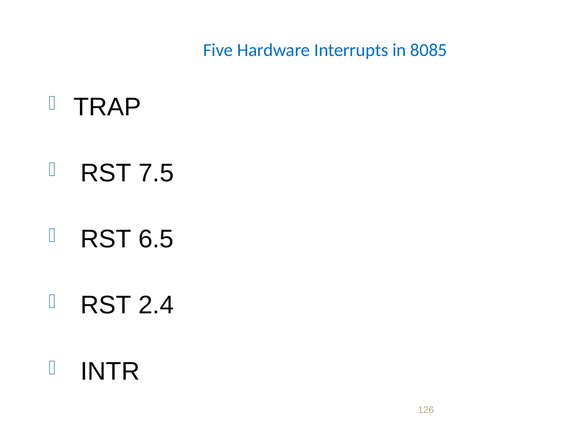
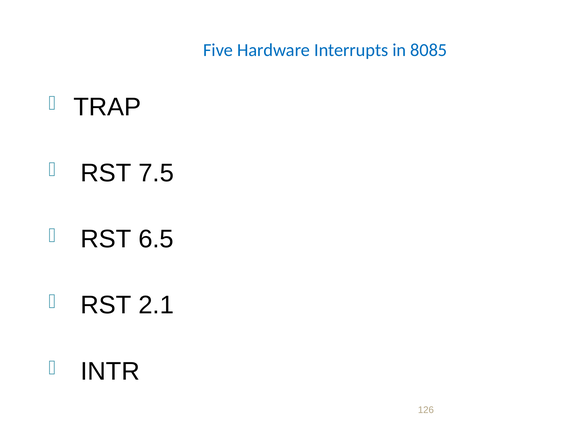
2.4: 2.4 -> 2.1
